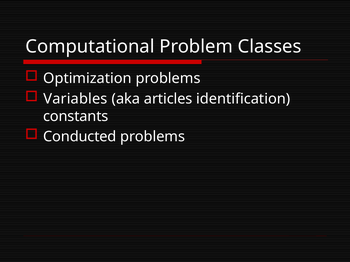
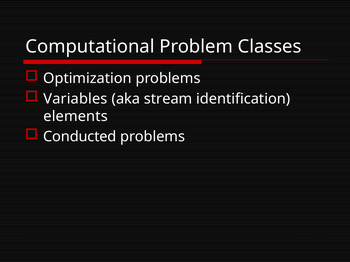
articles: articles -> stream
constants: constants -> elements
